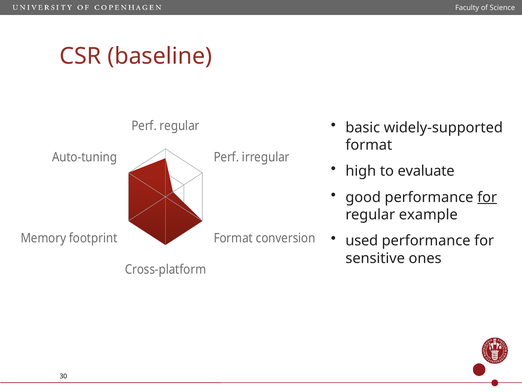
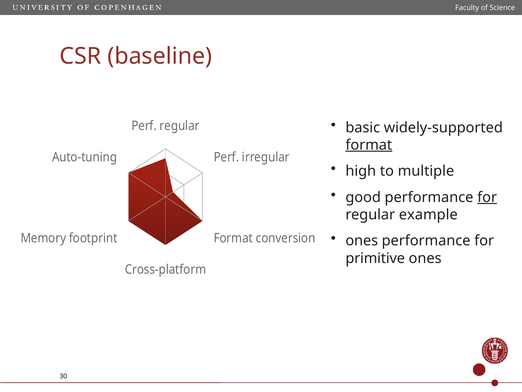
format at (369, 145) underline: none -> present
evaluate: evaluate -> multiple
used at (362, 240): used -> ones
sensitive: sensitive -> primitive
